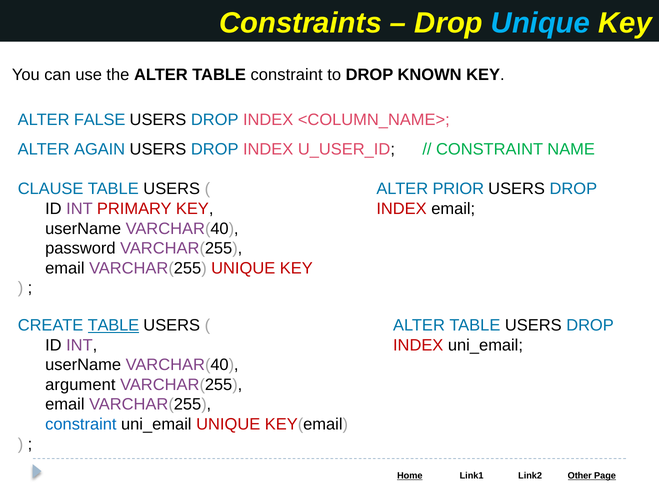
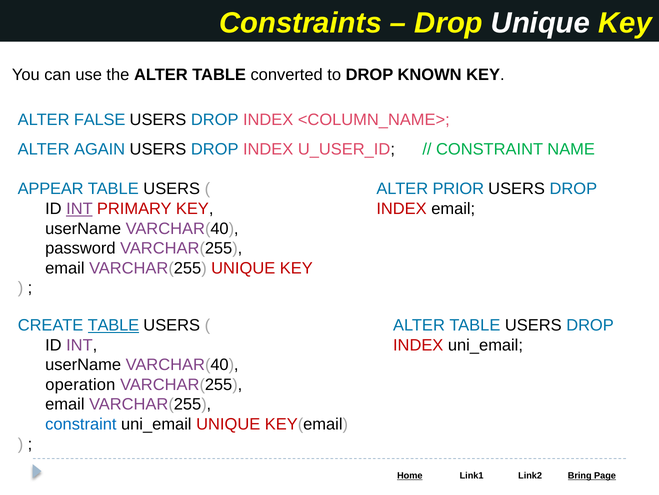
Unique at (540, 23) colour: light blue -> white
TABLE constraint: constraint -> converted
CLAUSE: CLAUSE -> APPEAR
INT at (79, 209) underline: none -> present
argument: argument -> operation
Other: Other -> Bring
